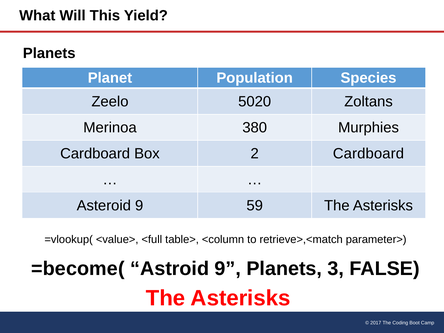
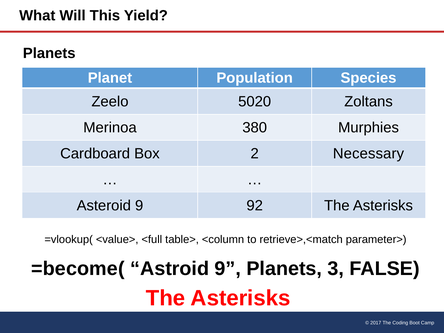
2 Cardboard: Cardboard -> Necessary
59: 59 -> 92
